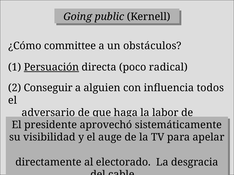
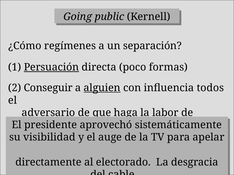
committee: committee -> regímenes
obstáculos: obstáculos -> separación
radical: radical -> formas
alguien underline: none -> present
